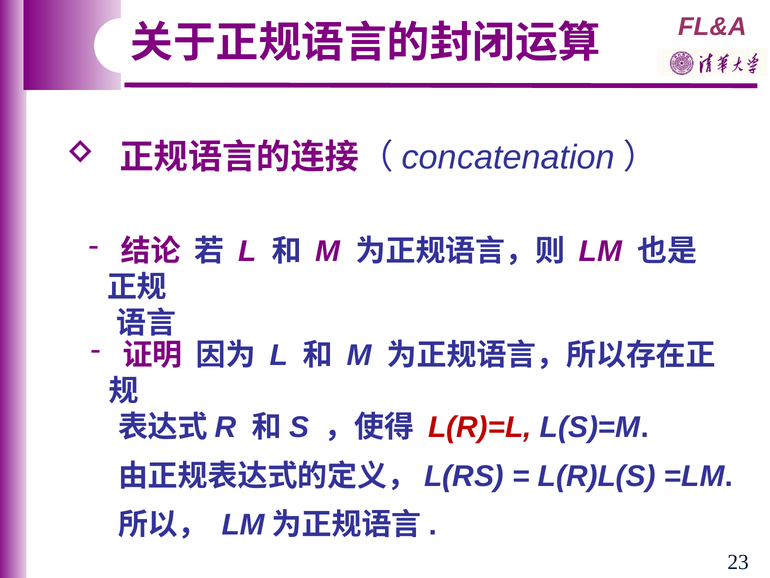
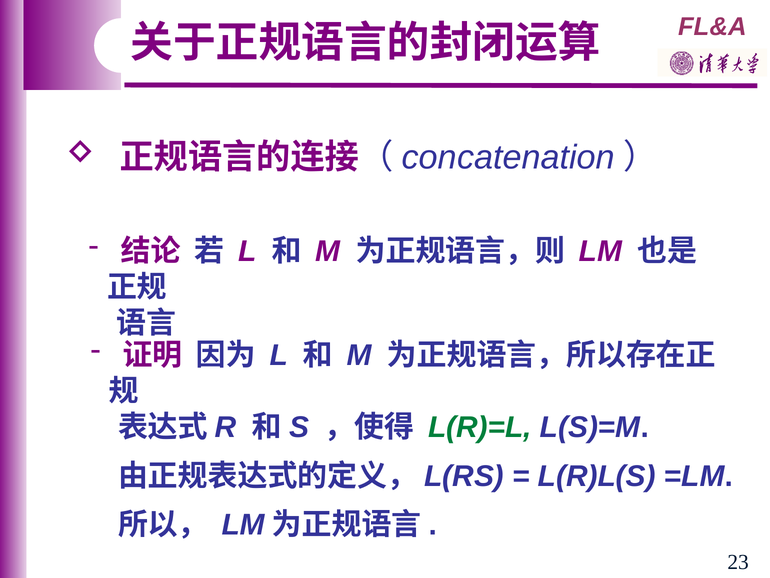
L(R)=L colour: red -> green
